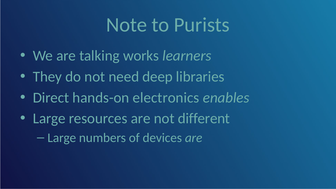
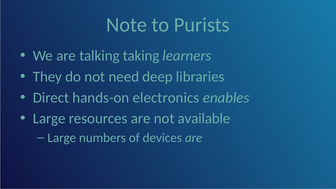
works: works -> taking
different: different -> available
